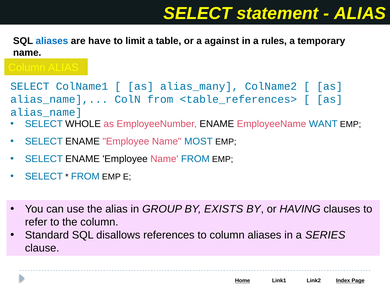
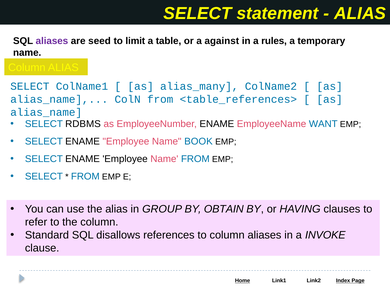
aliases at (52, 41) colour: blue -> purple
have: have -> seed
WHOLE: WHOLE -> RDBMS
MOST: MOST -> BOOK
EXISTS: EXISTS -> OBTAIN
SERIES: SERIES -> INVOKE
